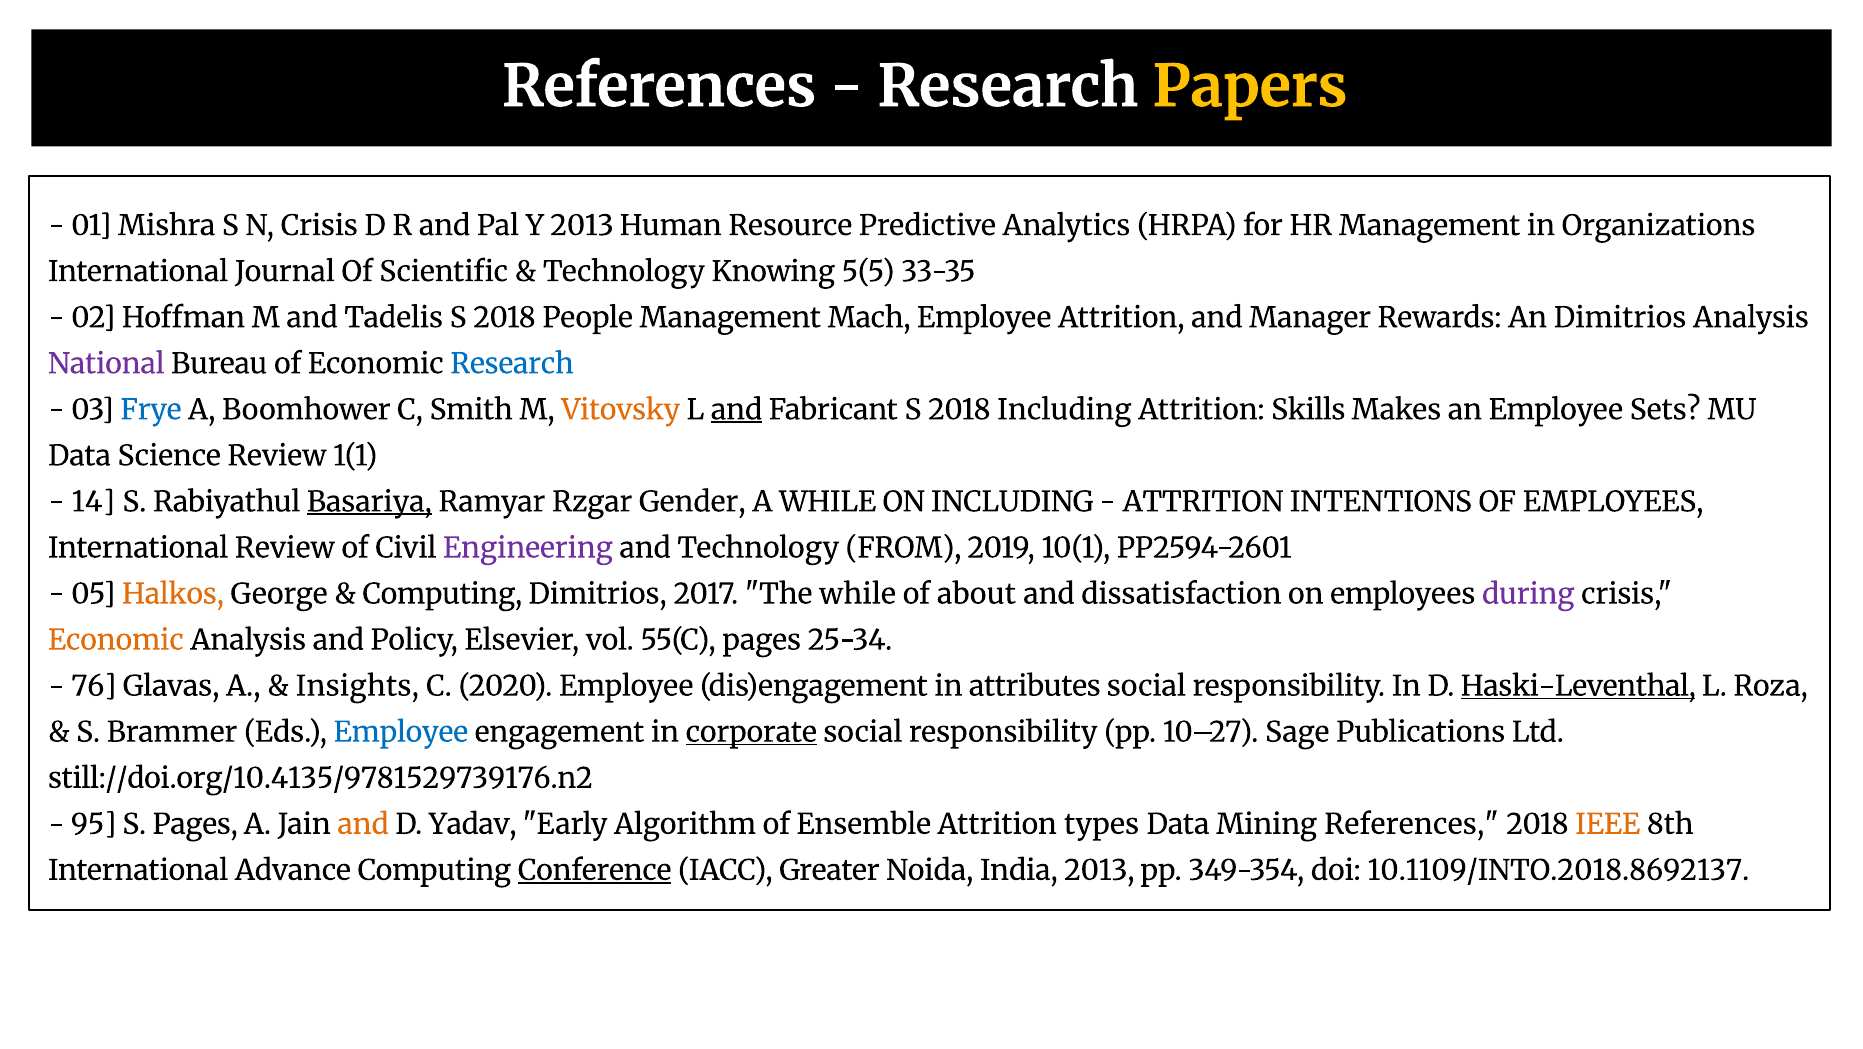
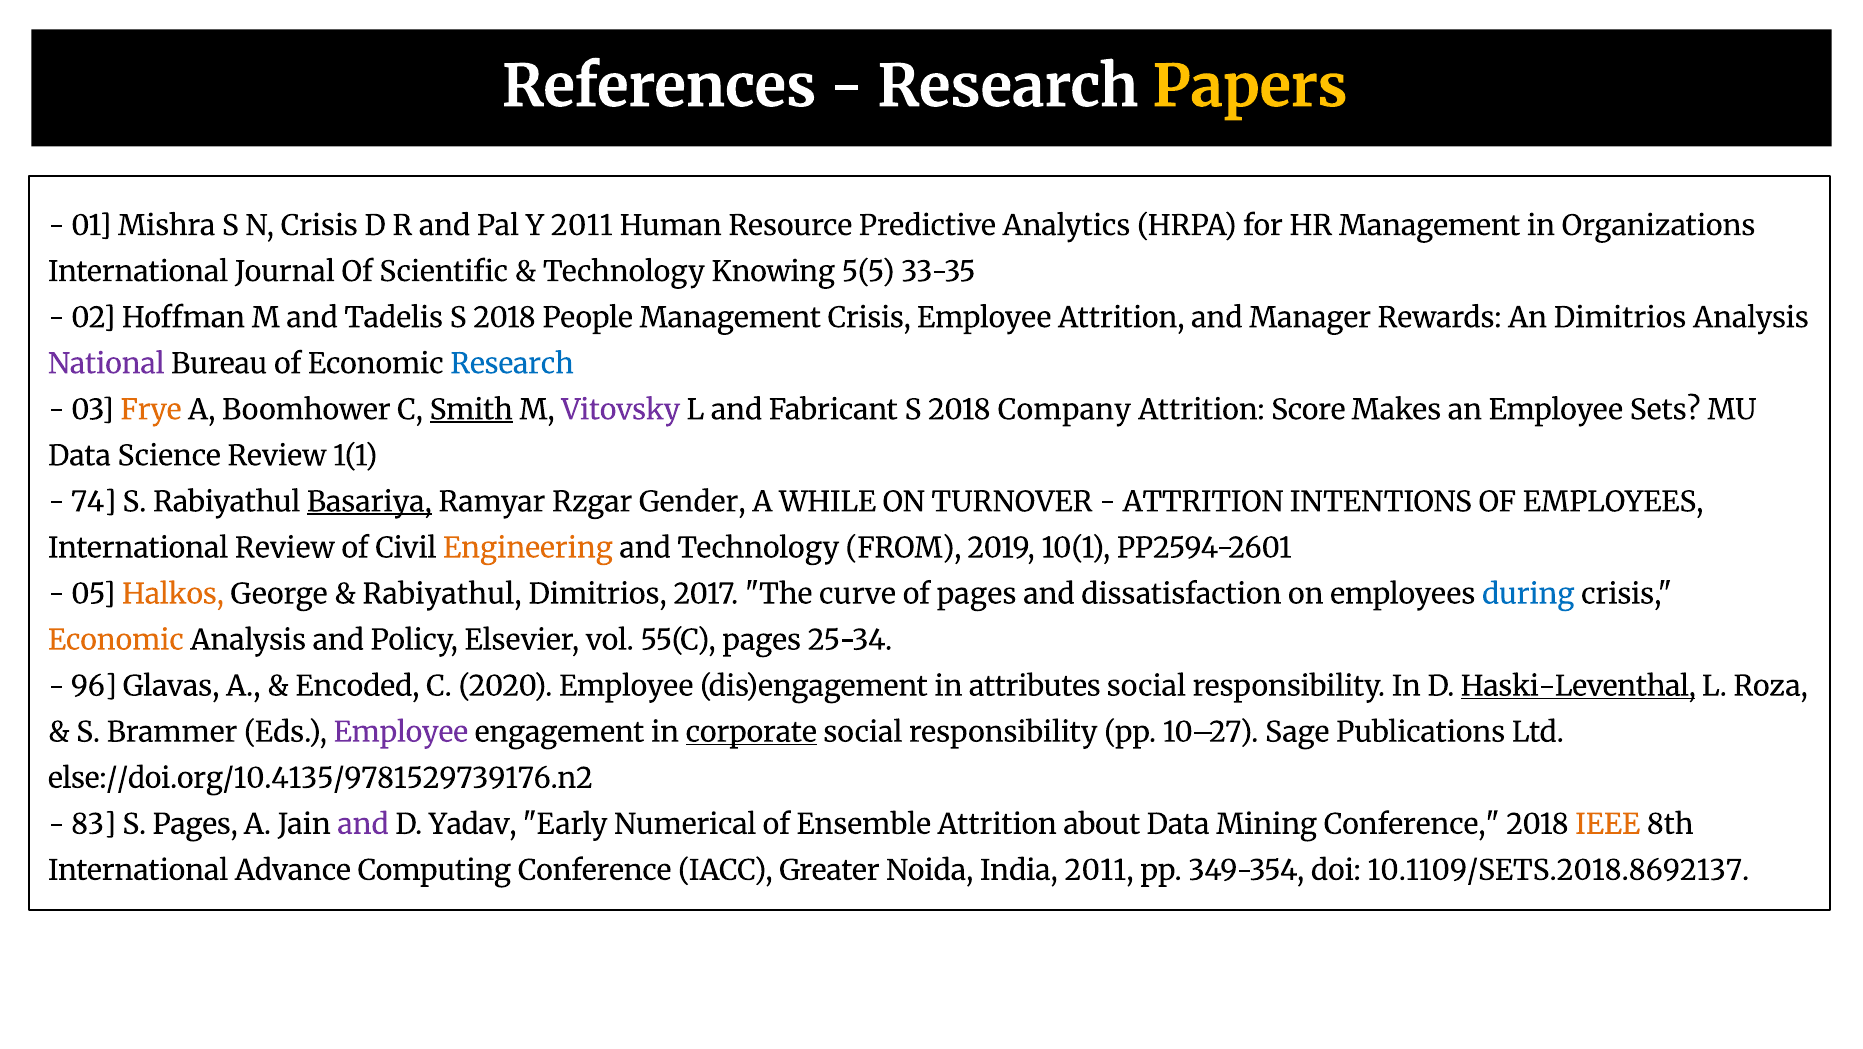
Y 2013: 2013 -> 2011
Management Mach: Mach -> Crisis
Frye colour: blue -> orange
Smith underline: none -> present
Vitovsky colour: orange -> purple
and at (737, 410) underline: present -> none
2018 Including: Including -> Company
Skills: Skills -> Score
14: 14 -> 74
ON INCLUDING: INCLUDING -> TURNOVER
Engineering colour: purple -> orange
Computing at (442, 594): Computing -> Rabiyathul
The while: while -> curve
of about: about -> pages
during colour: purple -> blue
76: 76 -> 96
Insights: Insights -> Encoded
Employee at (401, 732) colour: blue -> purple
still://doi.org/10.4135/9781529739176.n2: still://doi.org/10.4135/9781529739176.n2 -> else://doi.org/10.4135/9781529739176.n2
95: 95 -> 83
and at (363, 824) colour: orange -> purple
Algorithm: Algorithm -> Numerical
types: types -> about
Mining References: References -> Conference
Conference at (595, 870) underline: present -> none
India 2013: 2013 -> 2011
10.1109/INTO.2018.8692137: 10.1109/INTO.2018.8692137 -> 10.1109/SETS.2018.8692137
